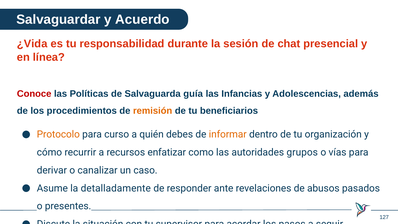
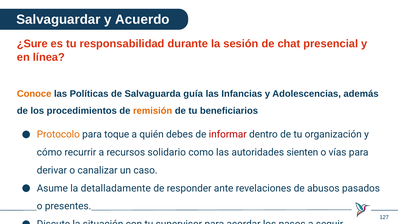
¿Vida: ¿Vida -> ¿Sure
Conoce colour: red -> orange
curso: curso -> toque
informar colour: orange -> red
enfatizar: enfatizar -> solidario
grupos: grupos -> sienten
